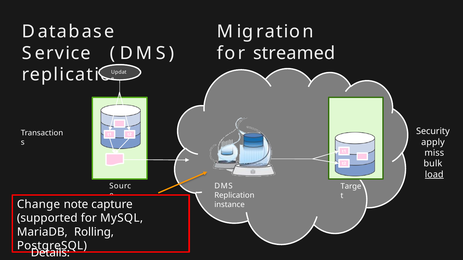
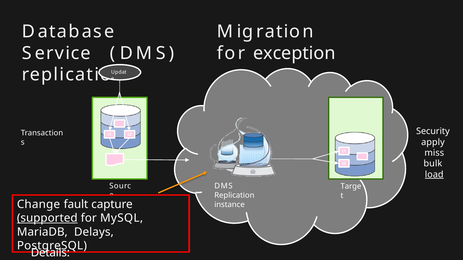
streamed: streamed -> exception
note: note -> fault
supported underline: none -> present
Rolling: Rolling -> Delays
